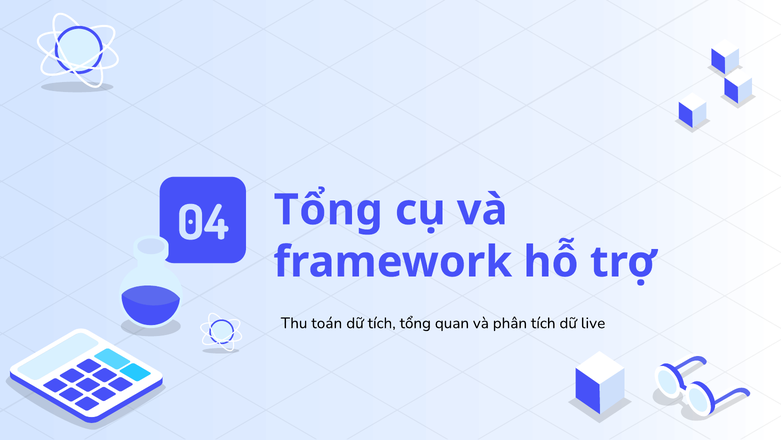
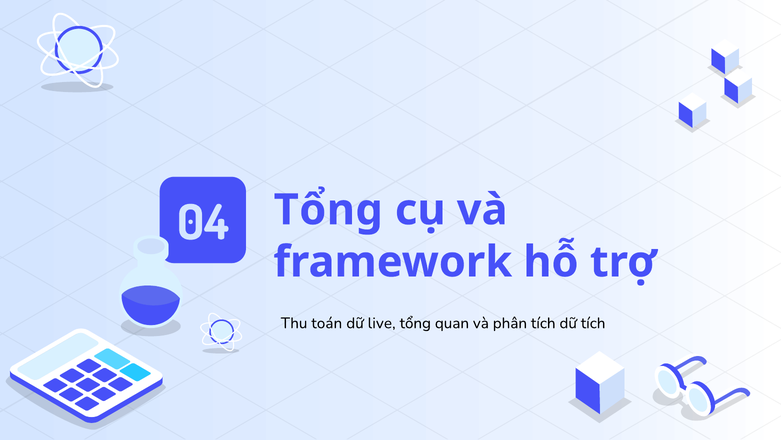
dữ tích: tích -> live
dữ live: live -> tích
